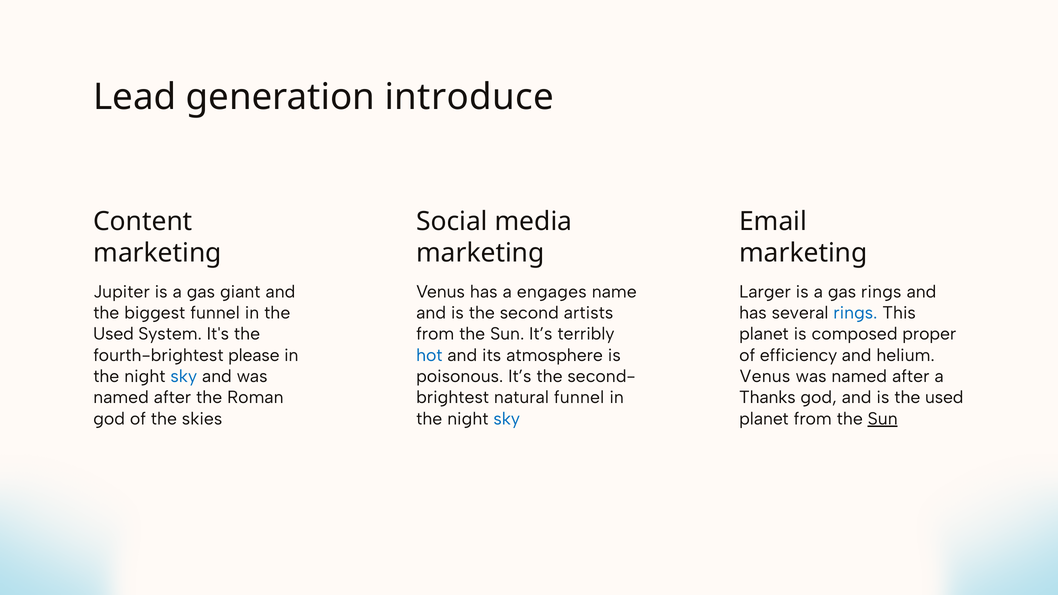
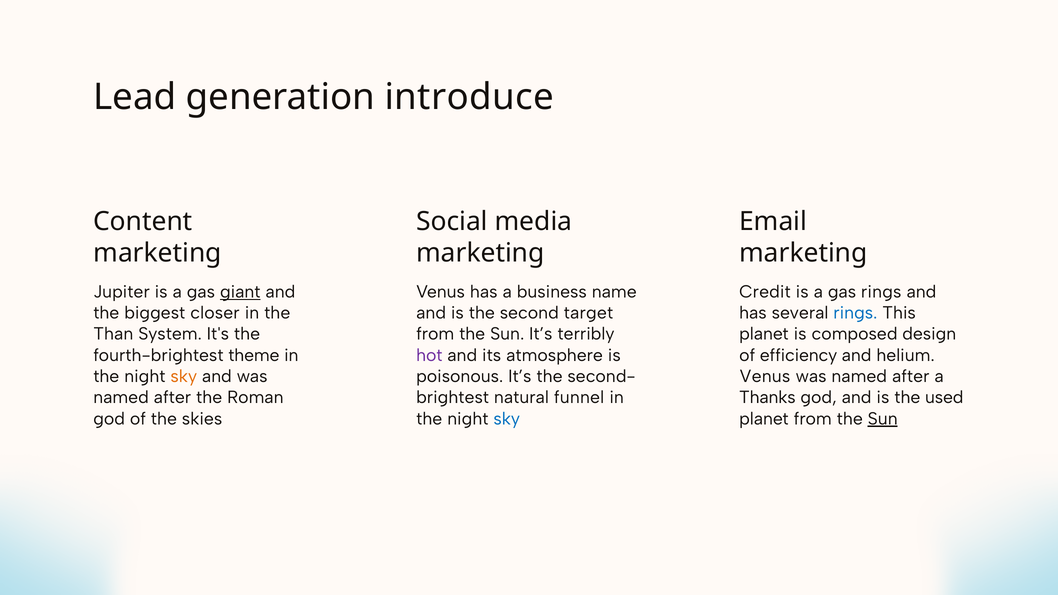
giant underline: none -> present
engages: engages -> business
Larger: Larger -> Credit
biggest funnel: funnel -> closer
artists: artists -> target
Used at (113, 334): Used -> Than
proper: proper -> design
please: please -> theme
hot colour: blue -> purple
sky at (184, 376) colour: blue -> orange
